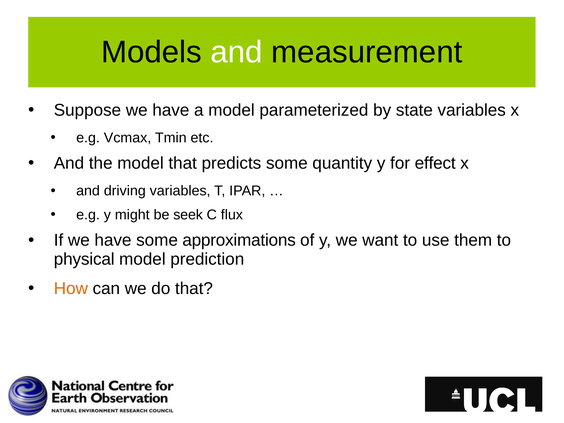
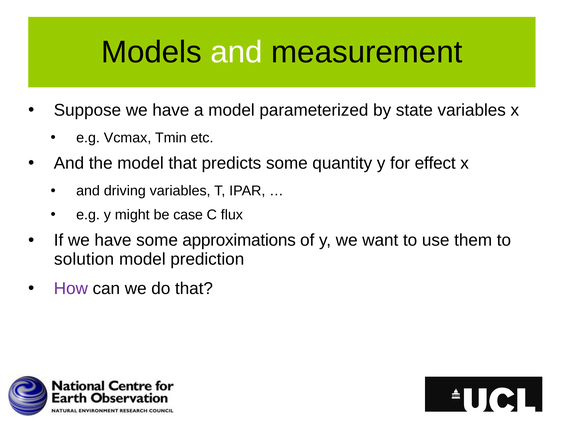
seek: seek -> case
physical: physical -> solution
How colour: orange -> purple
